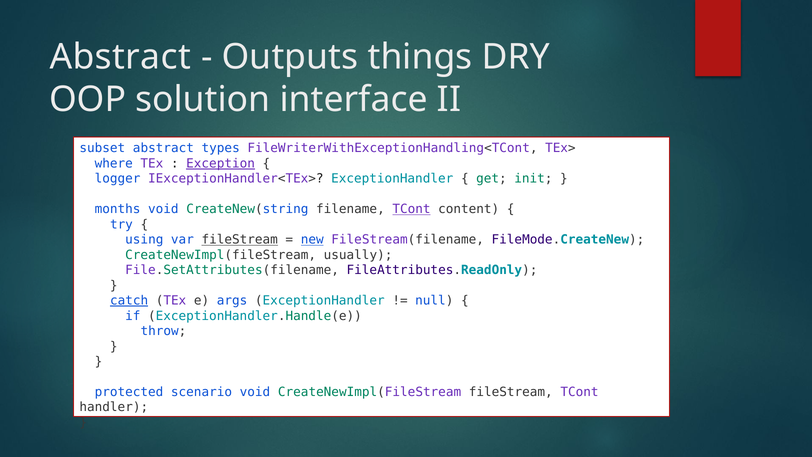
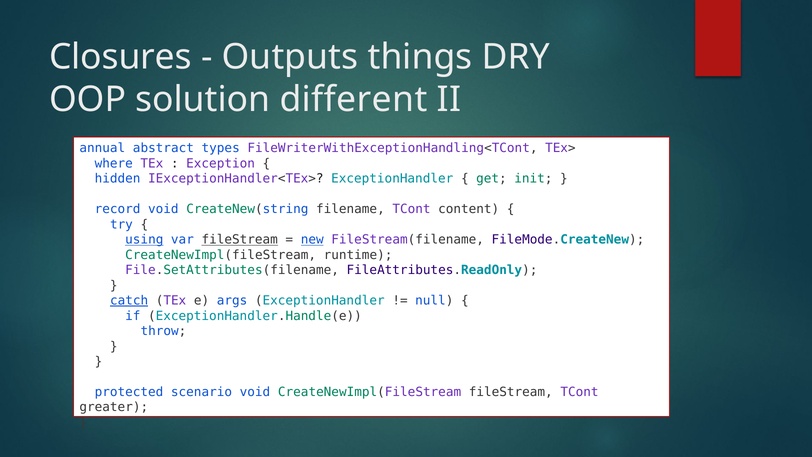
Abstract at (120, 57): Abstract -> Closures
interface: interface -> different
subset: subset -> annual
Exception underline: present -> none
logger: logger -> hidden
months: months -> record
TCont at (411, 209) underline: present -> none
using underline: none -> present
usually: usually -> runtime
handler: handler -> greater
